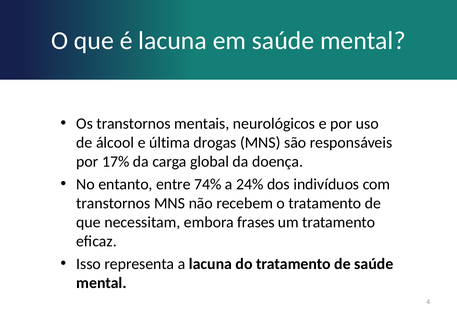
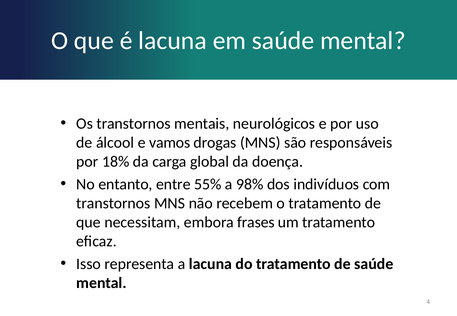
última: última -> vamos
17%: 17% -> 18%
74%: 74% -> 55%
24%: 24% -> 98%
